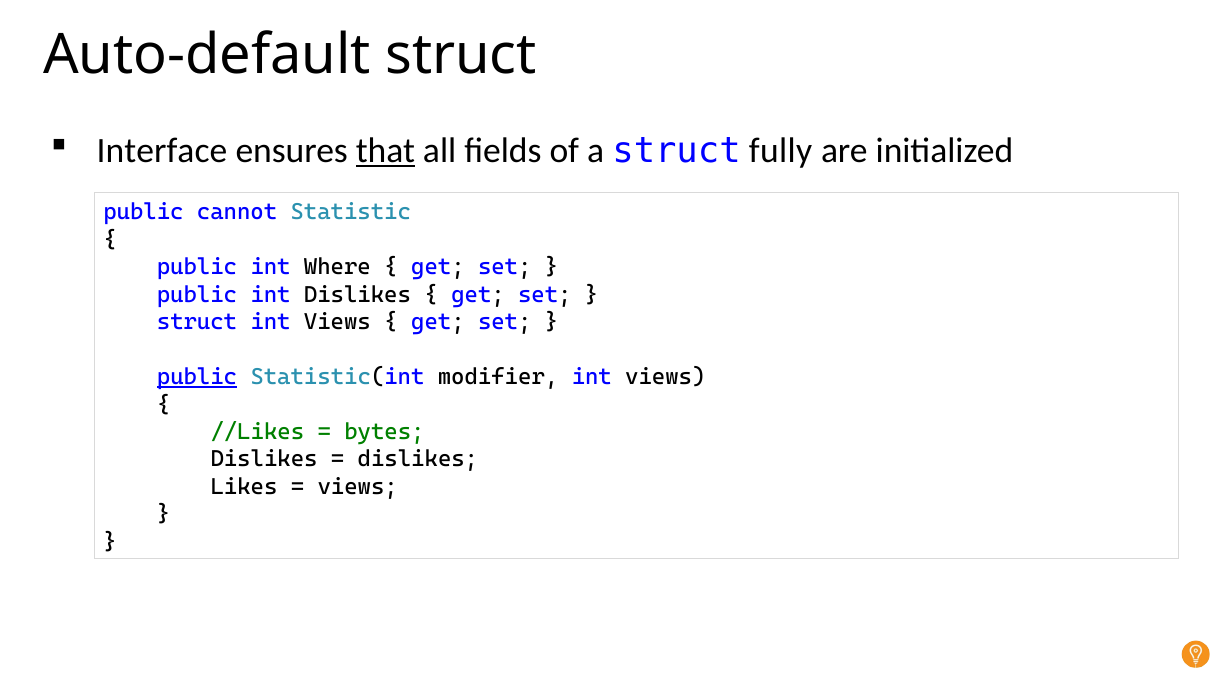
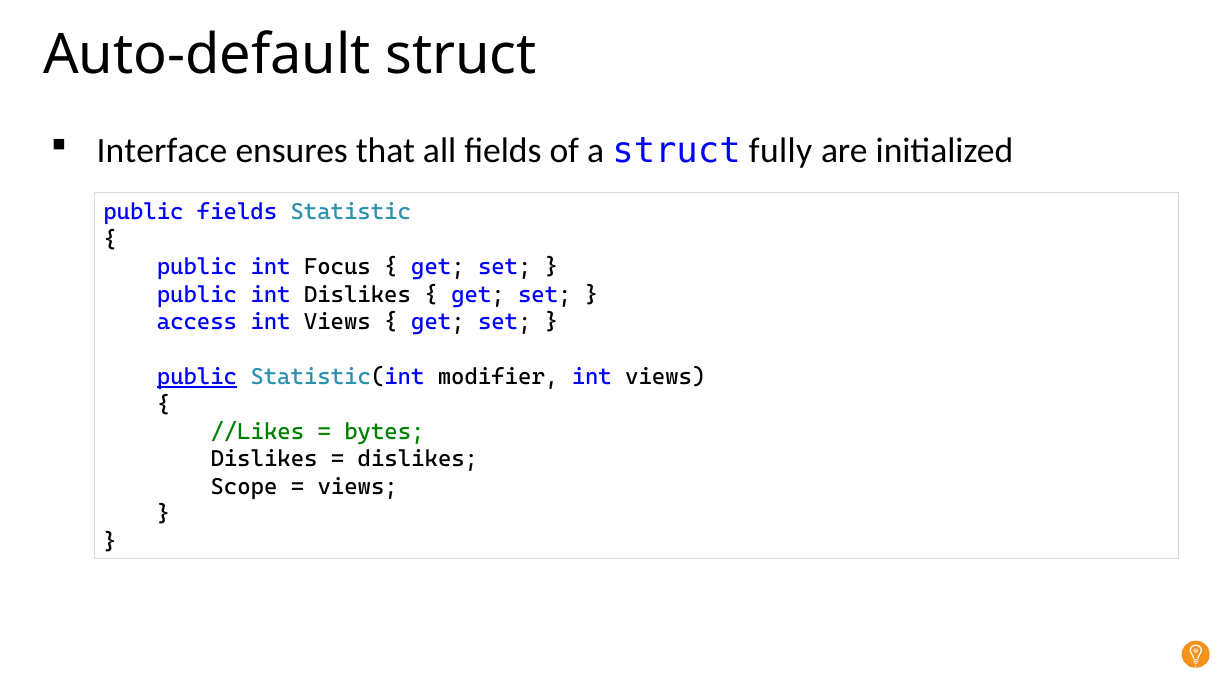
that underline: present -> none
public cannot: cannot -> fields
Where: Where -> Focus
struct at (197, 322): struct -> access
Likes: Likes -> Scope
